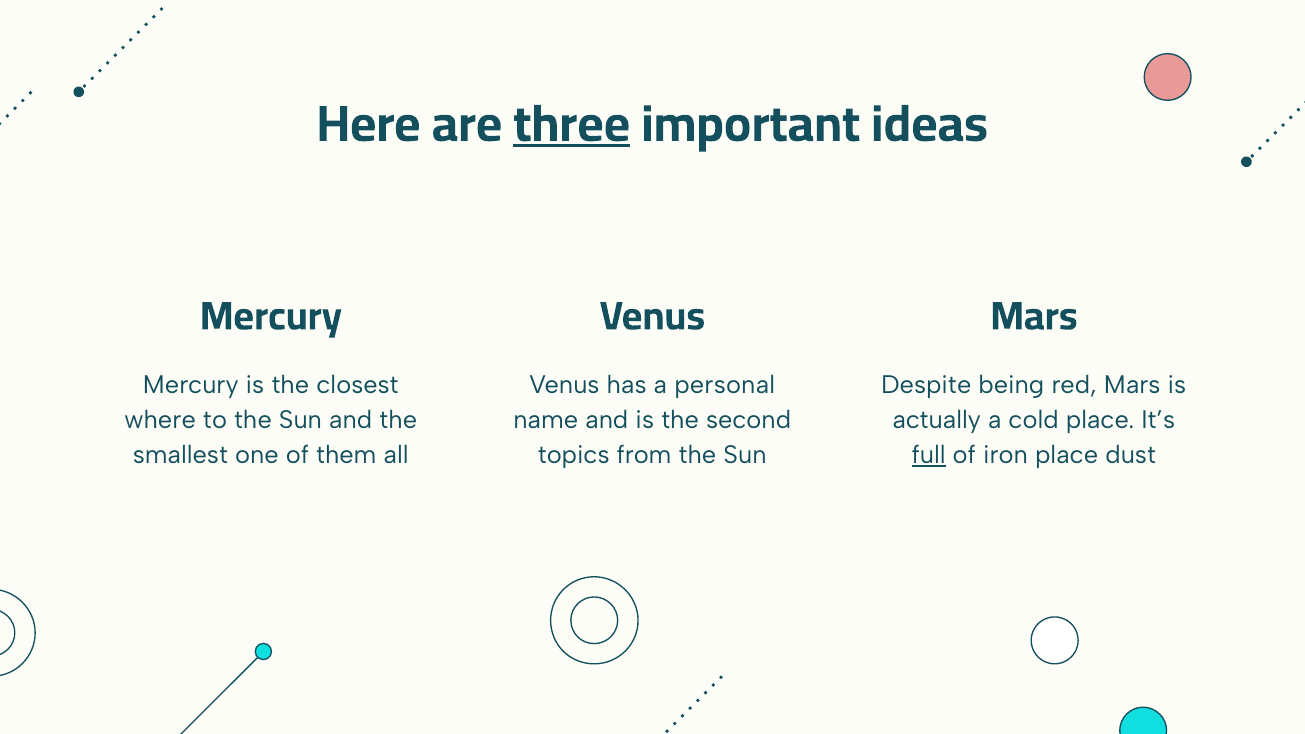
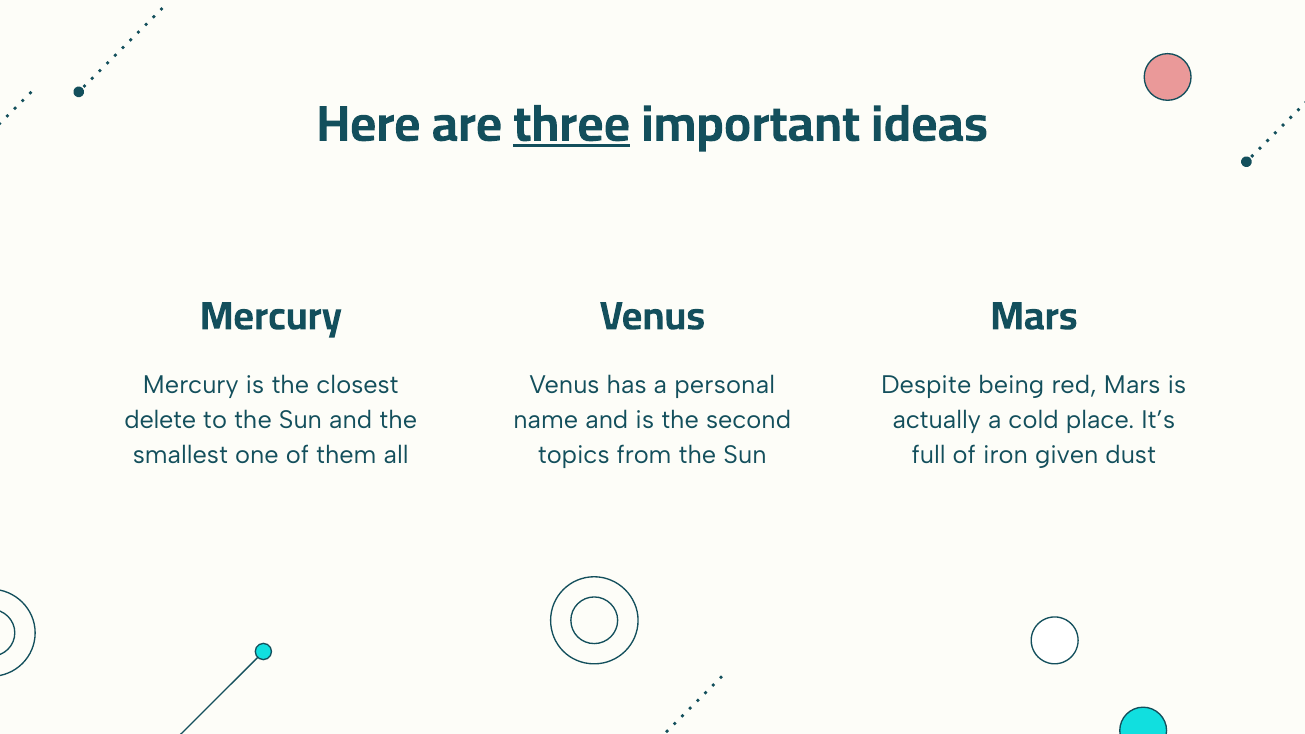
where: where -> delete
full underline: present -> none
iron place: place -> given
